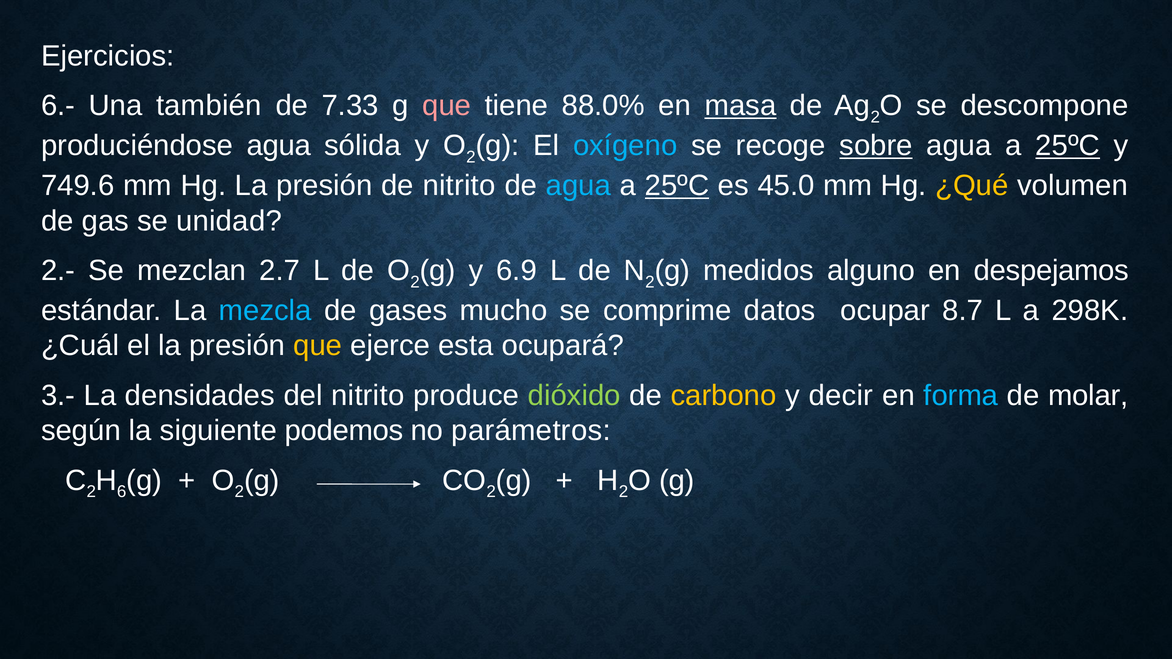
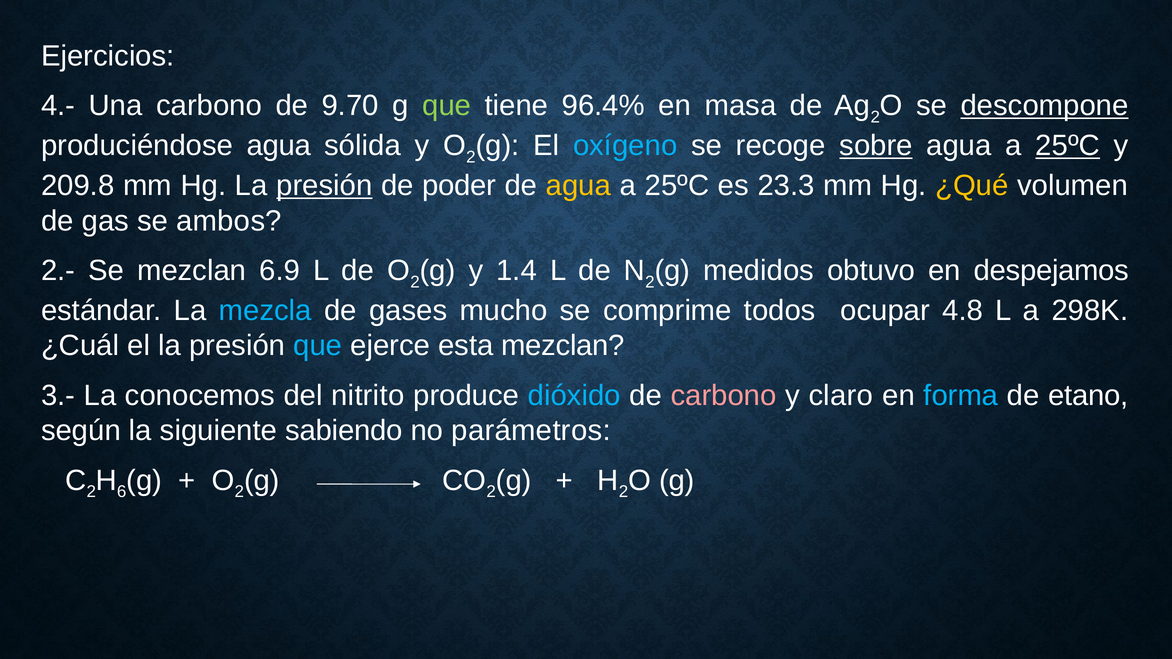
6.-: 6.- -> 4.-
Una también: también -> carbono
7.33: 7.33 -> 9.70
que at (447, 106) colour: pink -> light green
88.0%: 88.0% -> 96.4%
masa underline: present -> none
descompone underline: none -> present
749.6: 749.6 -> 209.8
presión at (324, 186) underline: none -> present
de nitrito: nitrito -> poder
agua at (578, 186) colour: light blue -> yellow
25ºC at (677, 186) underline: present -> none
45.0: 45.0 -> 23.3
unidad: unidad -> ambos
2.7: 2.7 -> 6.9
6.9: 6.9 -> 1.4
alguno: alguno -> obtuvo
datos: datos -> todos
8.7: 8.7 -> 4.8
que at (318, 346) colour: yellow -> light blue
esta ocupará: ocupará -> mezclan
densidades: densidades -> conocemos
dióxido colour: light green -> light blue
carbono at (724, 396) colour: yellow -> pink
decir: decir -> claro
molar: molar -> etano
podemos: podemos -> sabiendo
